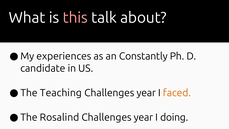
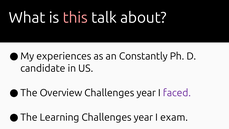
Teaching: Teaching -> Overview
faced colour: orange -> purple
Rosalind: Rosalind -> Learning
doing: doing -> exam
